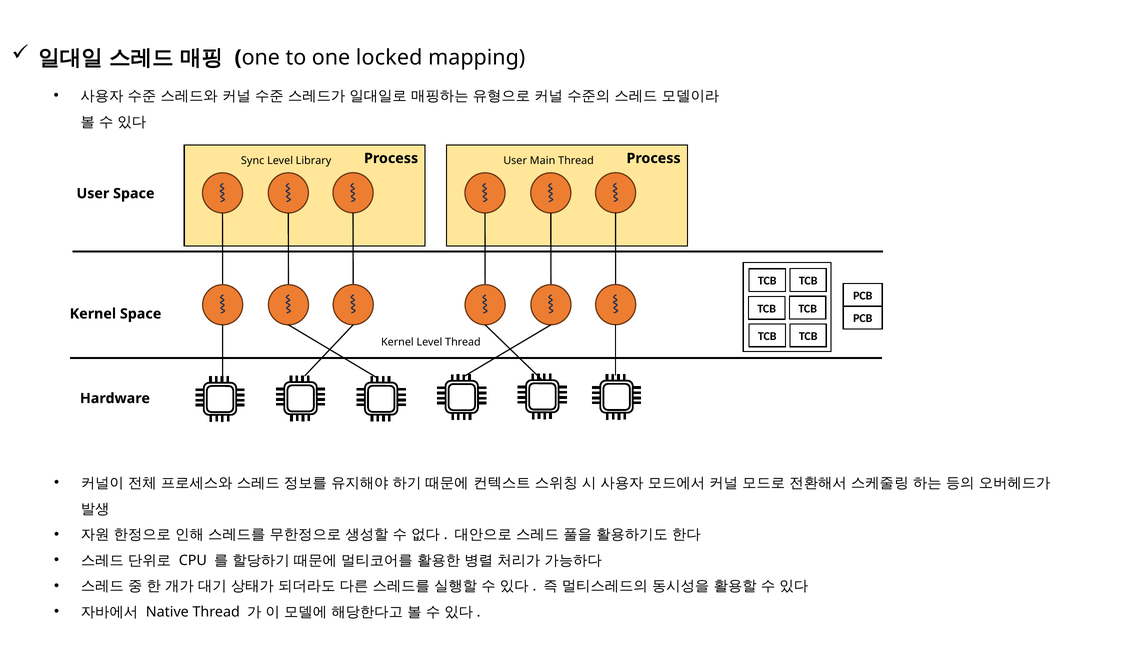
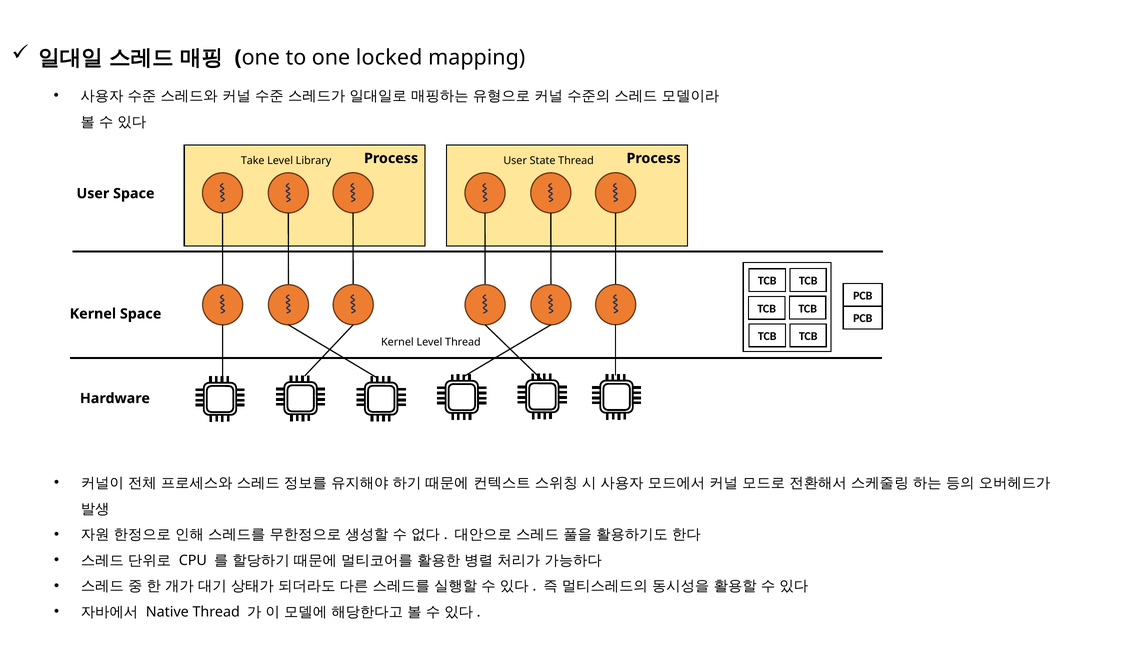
Sync: Sync -> Take
Main: Main -> State
